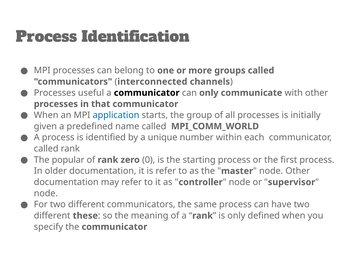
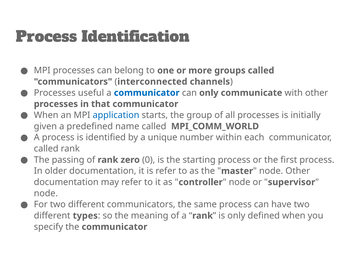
communicator at (147, 93) colour: black -> blue
popular: popular -> passing
these: these -> types
